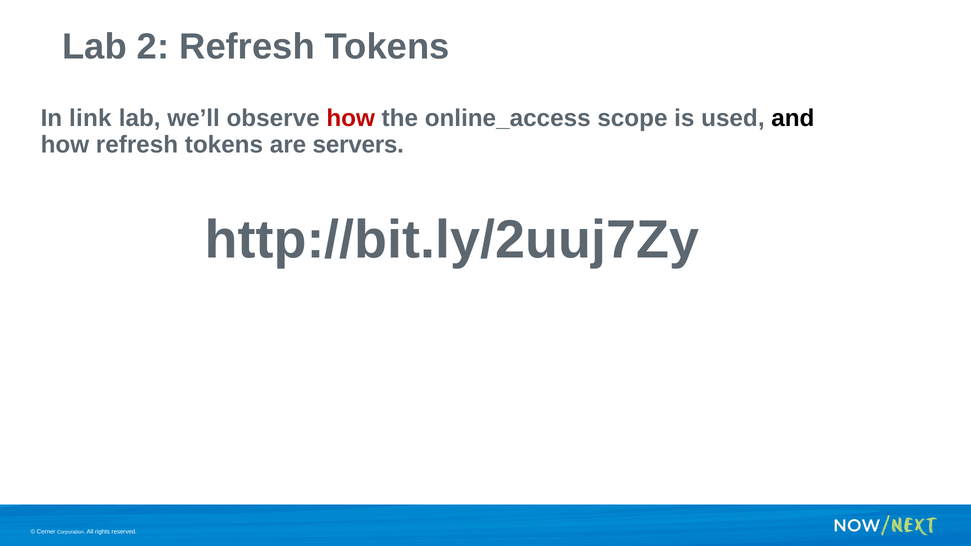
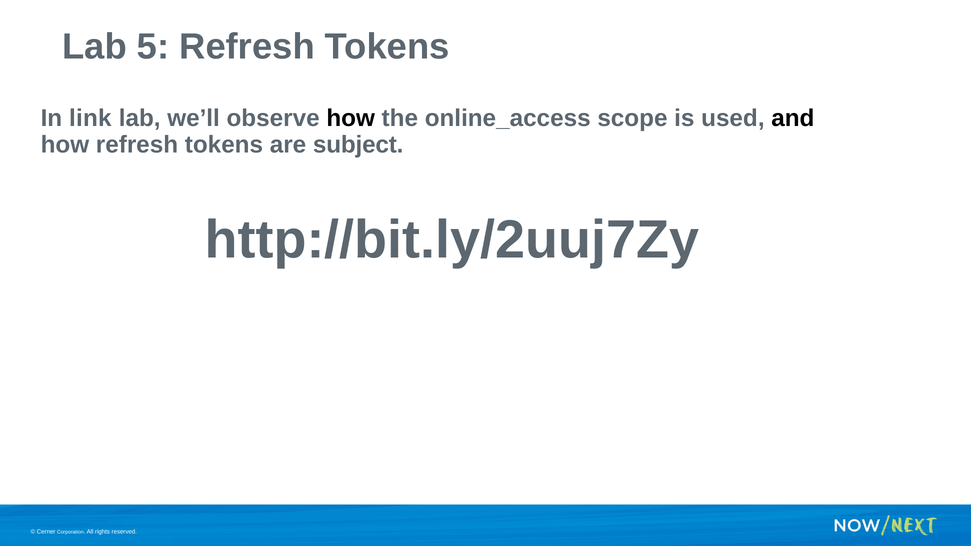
2: 2 -> 5
how at (351, 118) colour: red -> black
servers: servers -> subject
